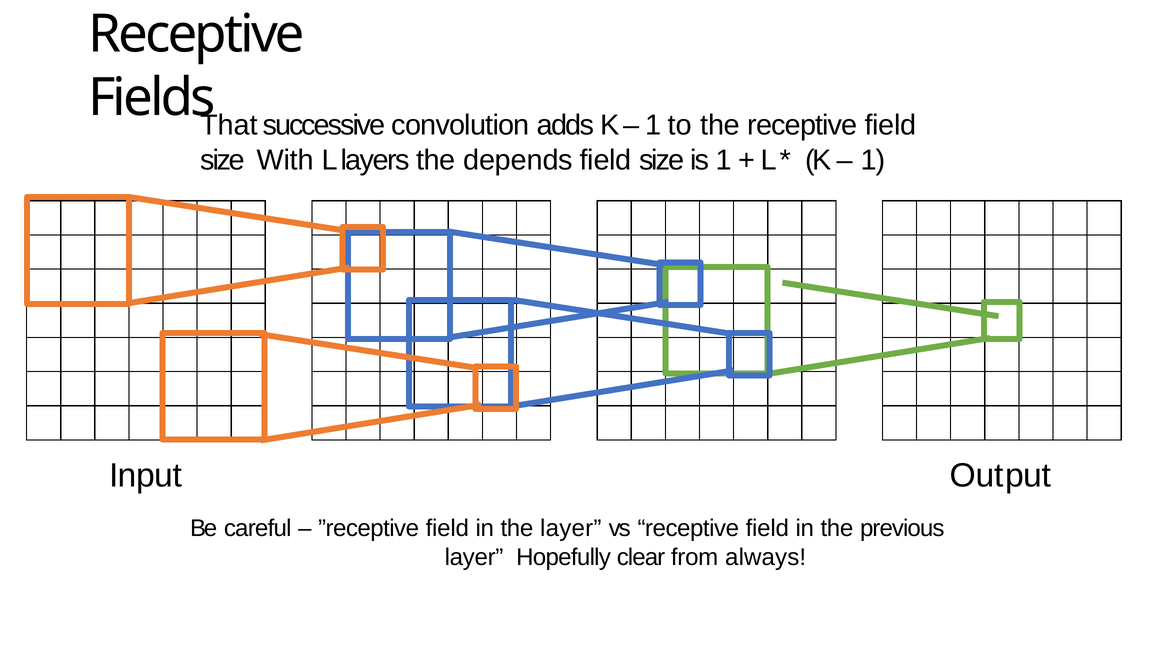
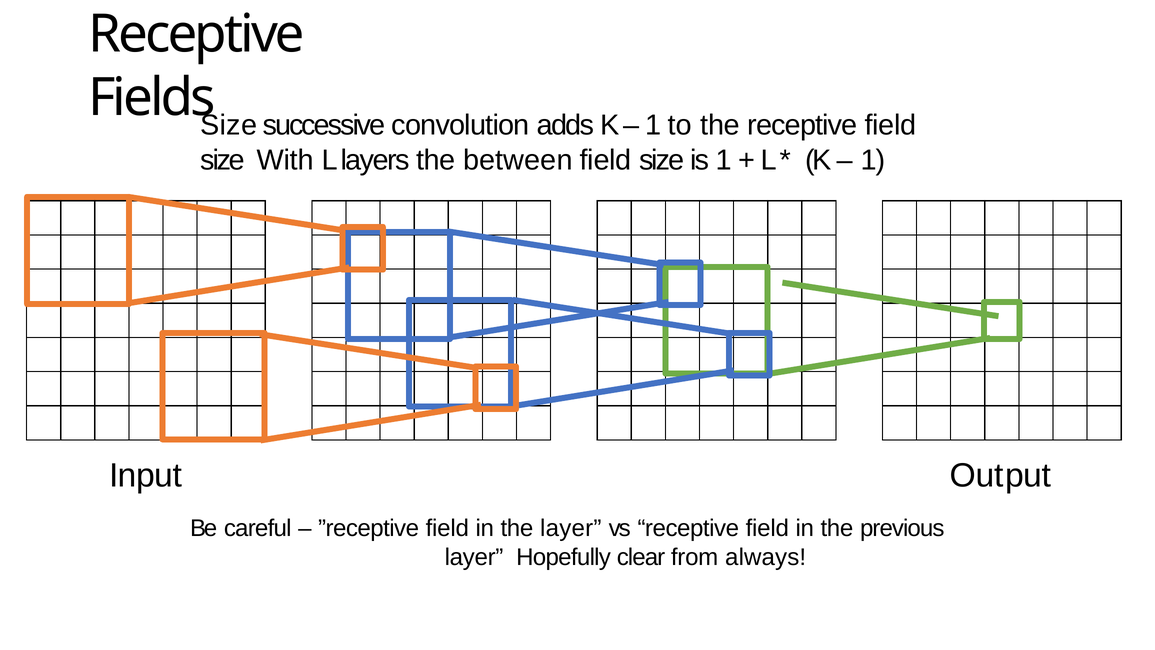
That at (229, 125): That -> Size
depends: depends -> between
